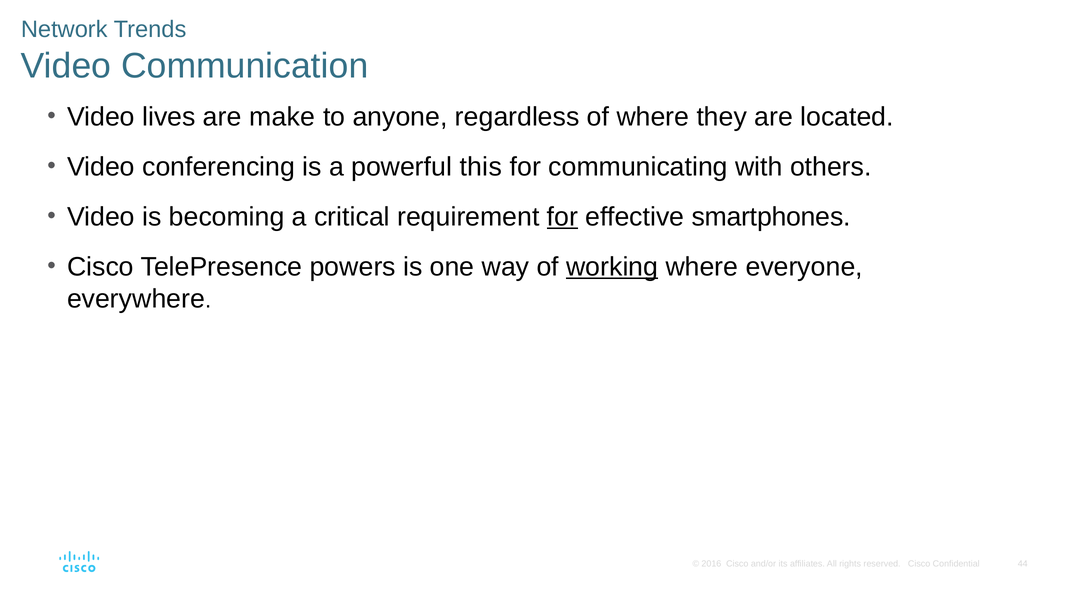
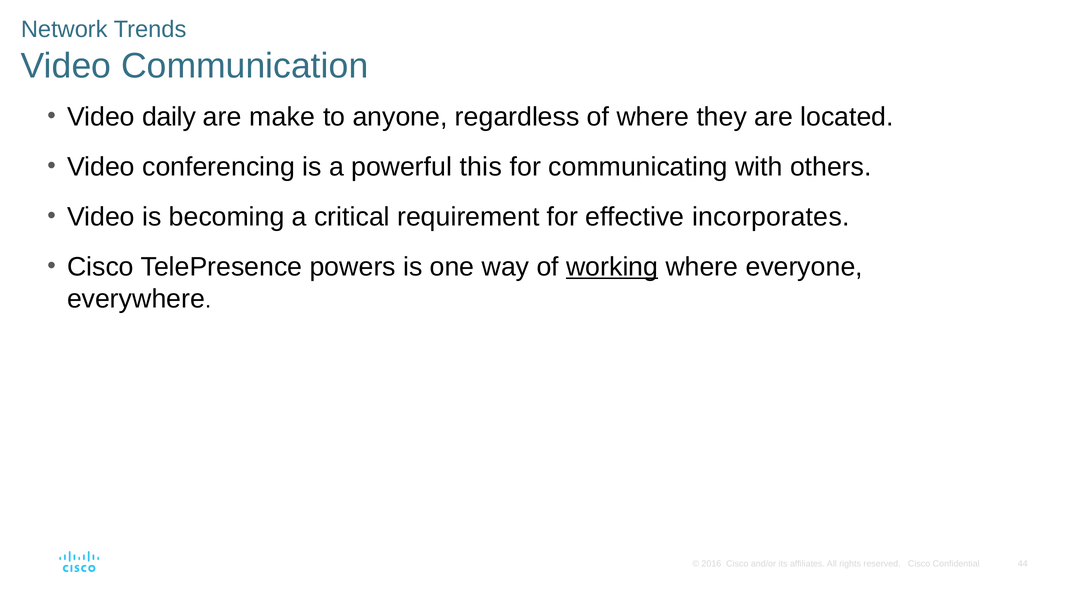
lives: lives -> daily
for at (562, 217) underline: present -> none
smartphones: smartphones -> incorporates
